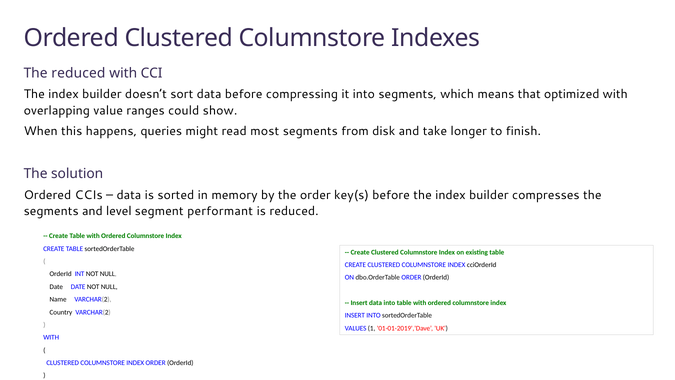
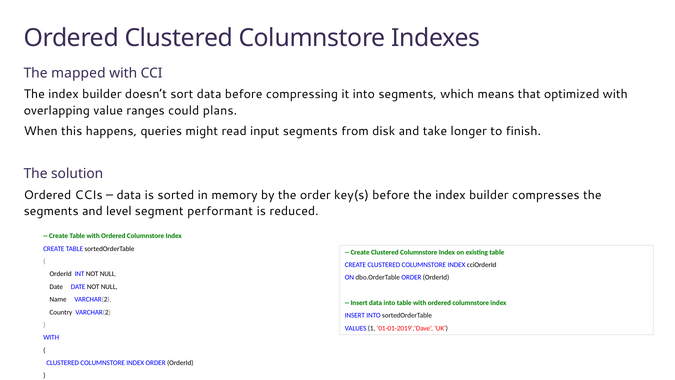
The reduced: reduced -> mapped
show: show -> plans
most: most -> input
